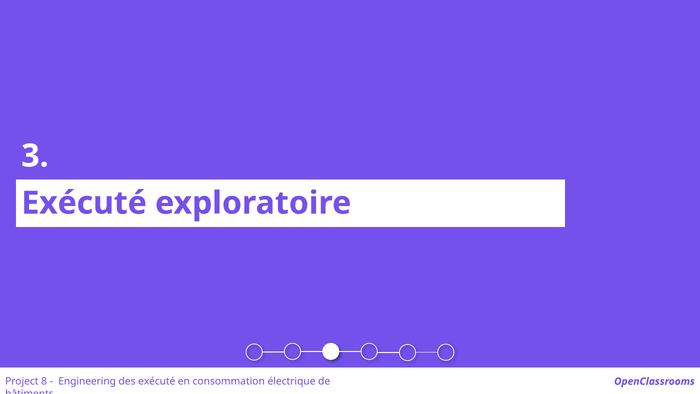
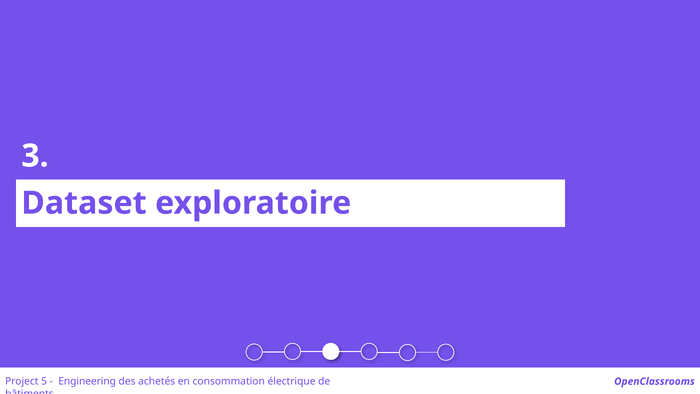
Exécuté at (84, 203): Exécuté -> Dataset
8: 8 -> 5
des exécuté: exécuté -> achetés
